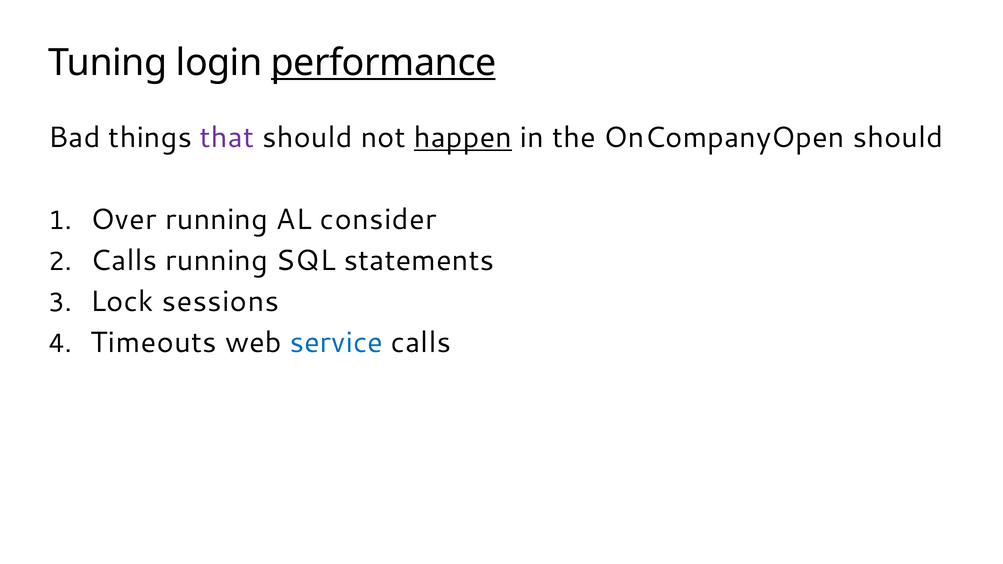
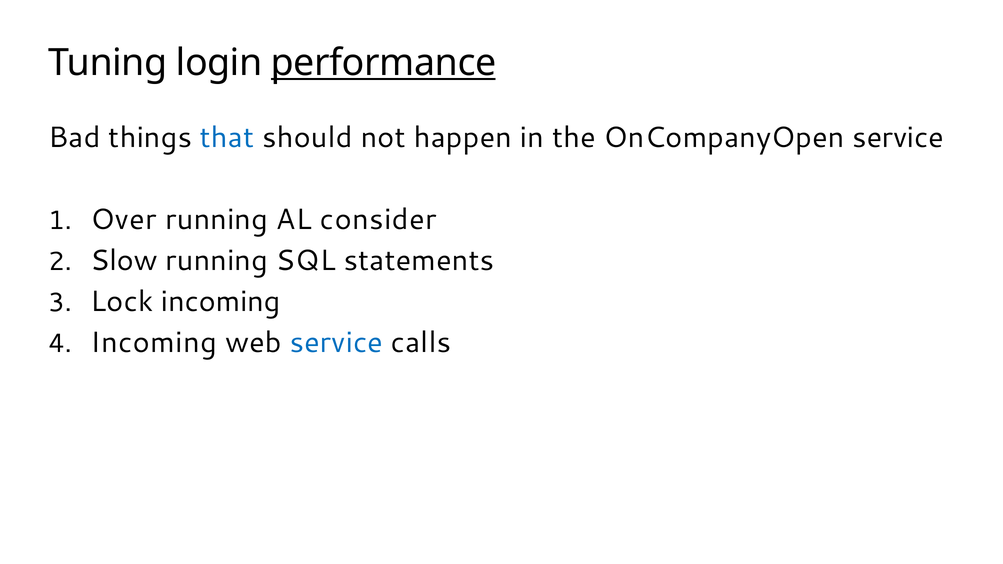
that colour: purple -> blue
happen underline: present -> none
OnCompanyOpen should: should -> service
Calls at (124, 261): Calls -> Slow
Lock sessions: sessions -> incoming
Timeouts at (154, 343): Timeouts -> Incoming
